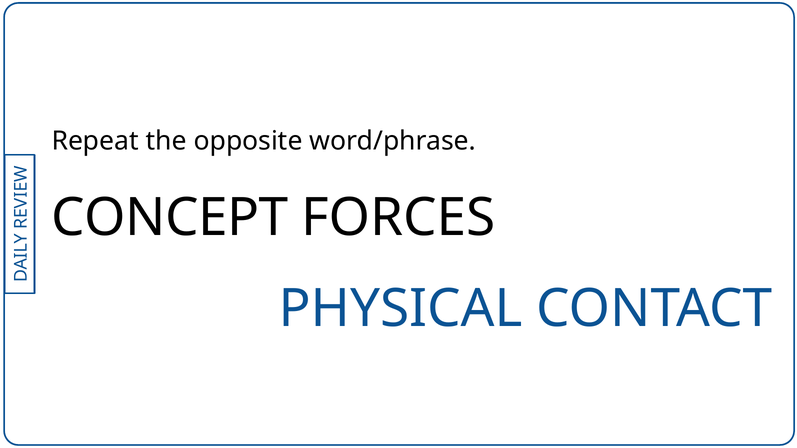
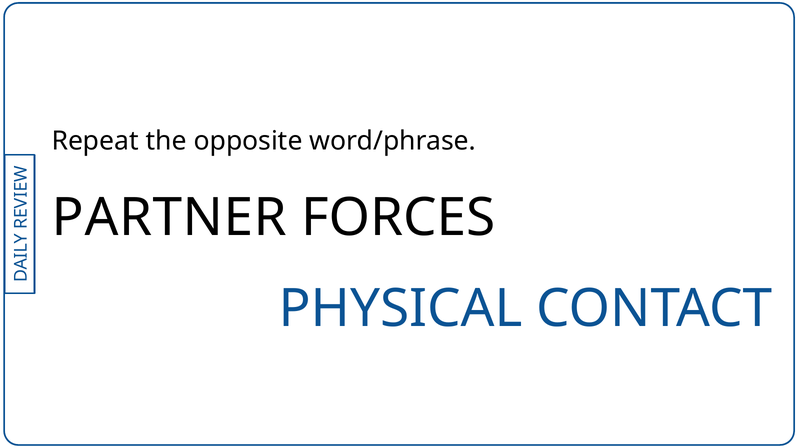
CONCEPT: CONCEPT -> PARTNER
